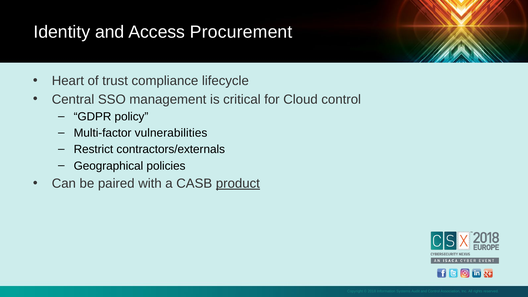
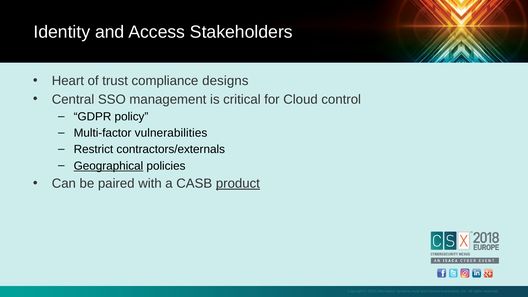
Procurement: Procurement -> Stakeholders
lifecycle: lifecycle -> designs
Geographical underline: none -> present
